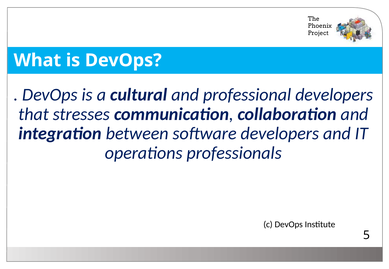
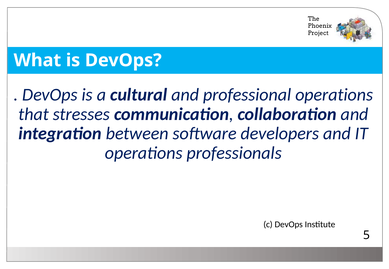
professional developers: developers -> operations
